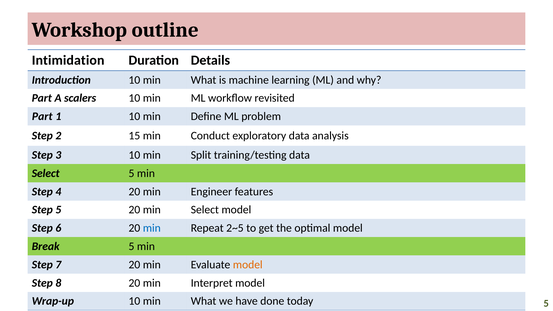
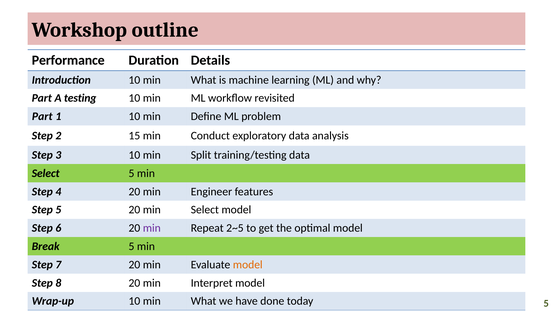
Intimidation: Intimidation -> Performance
scalers: scalers -> testing
min at (152, 228) colour: blue -> purple
